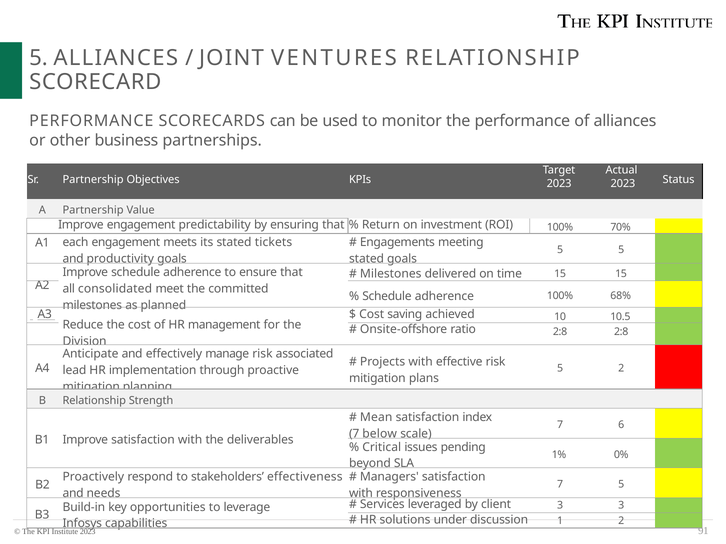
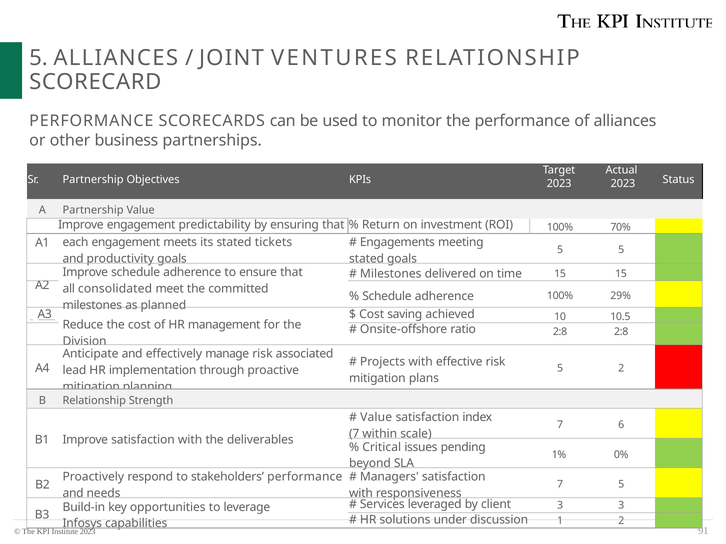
68%: 68% -> 29%
Mean at (376, 418): Mean -> Value
below: below -> within
stakeholders effectiveness: effectiveness -> performance
